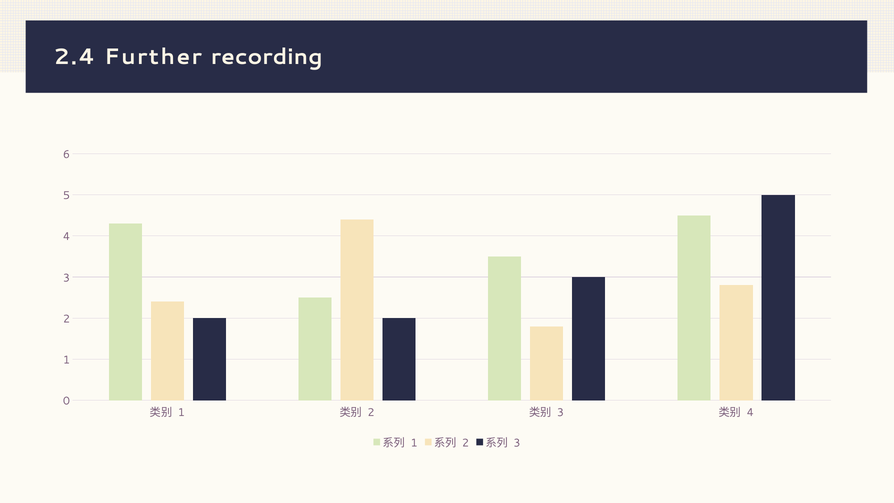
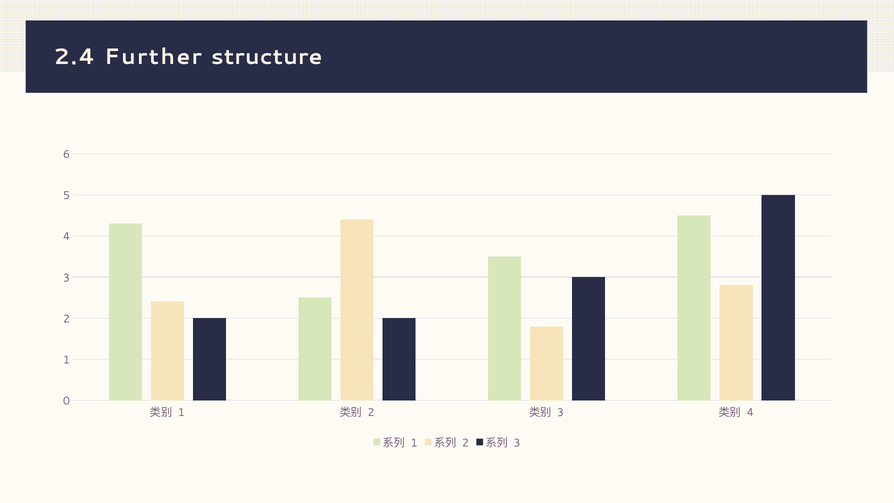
recording: recording -> structure
